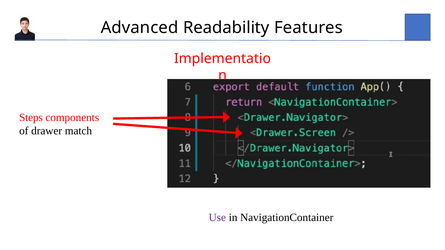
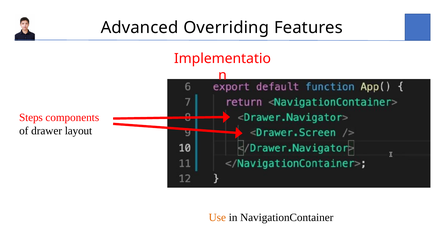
Readability: Readability -> Overriding
match: match -> layout
Use colour: purple -> orange
